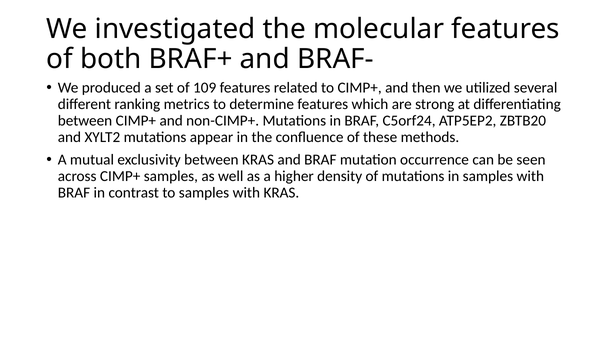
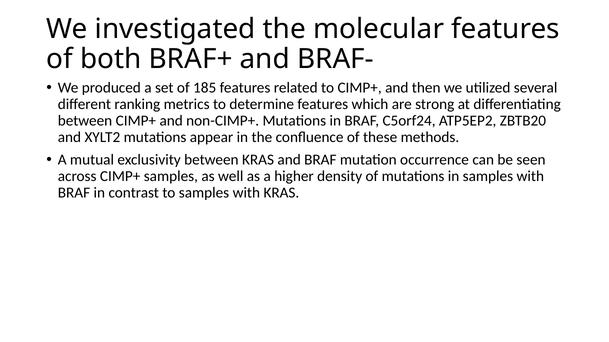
109: 109 -> 185
